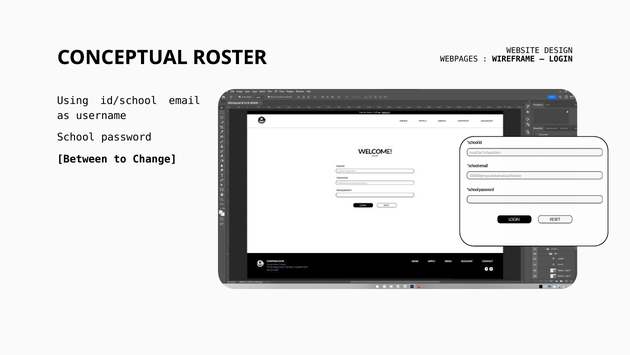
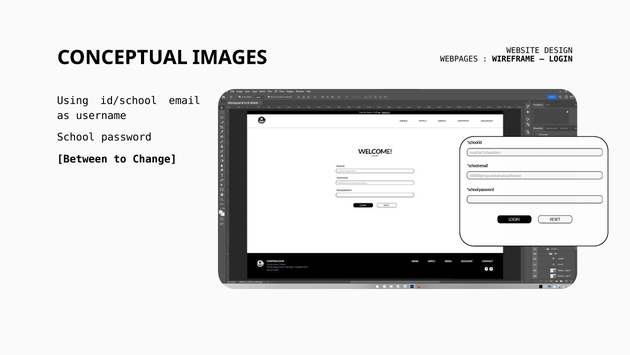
ROSTER: ROSTER -> IMAGES
